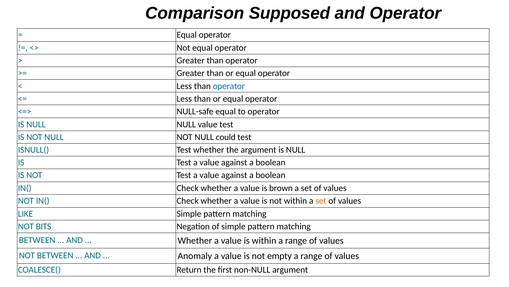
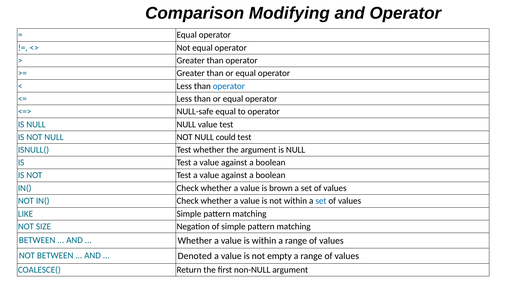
Supposed: Supposed -> Modifying
set at (321, 200) colour: orange -> blue
BITS: BITS -> SIZE
Anomaly: Anomaly -> Denoted
